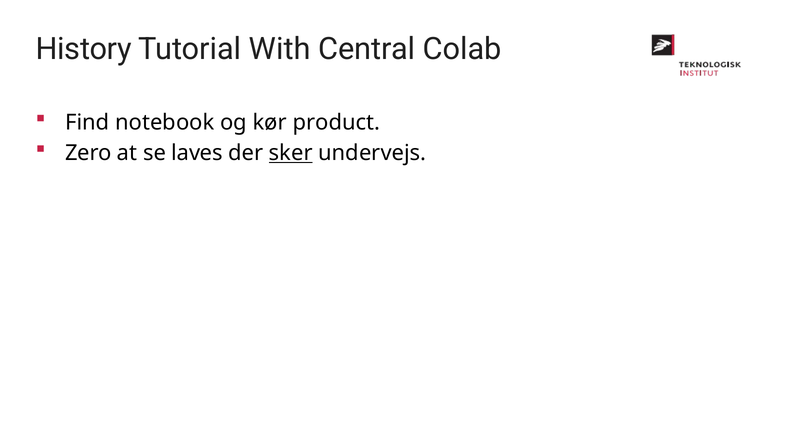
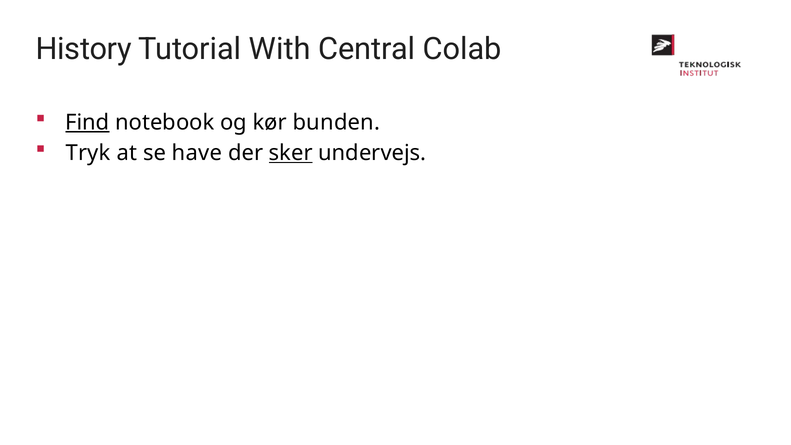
Find underline: none -> present
product: product -> bunden
Zero: Zero -> Tryk
laves: laves -> have
